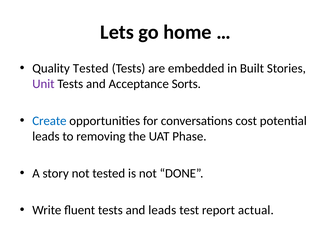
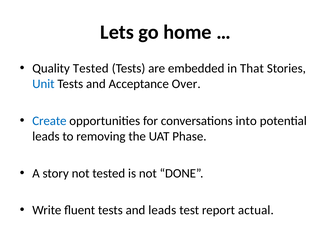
Built: Built -> That
Unit colour: purple -> blue
Sorts: Sorts -> Over
cost: cost -> into
